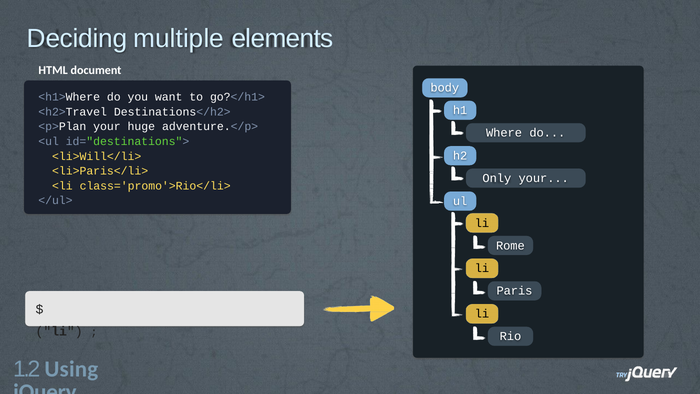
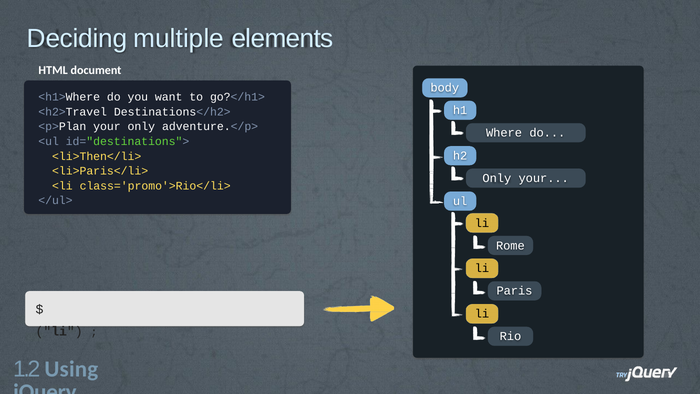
your huge: huge -> only
<li>Will</li>: <li>Will</li> -> <li>Then</li>
